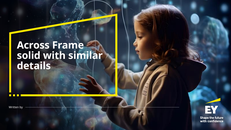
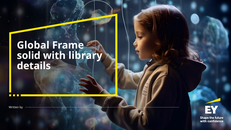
Across: Across -> Global
similar: similar -> library
